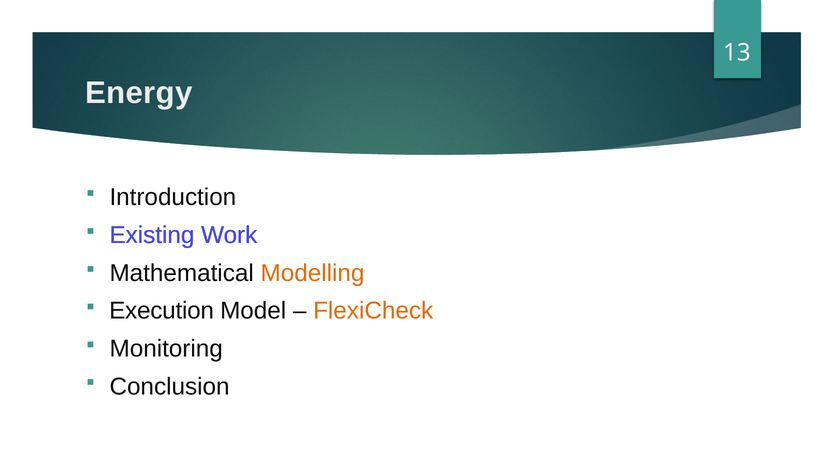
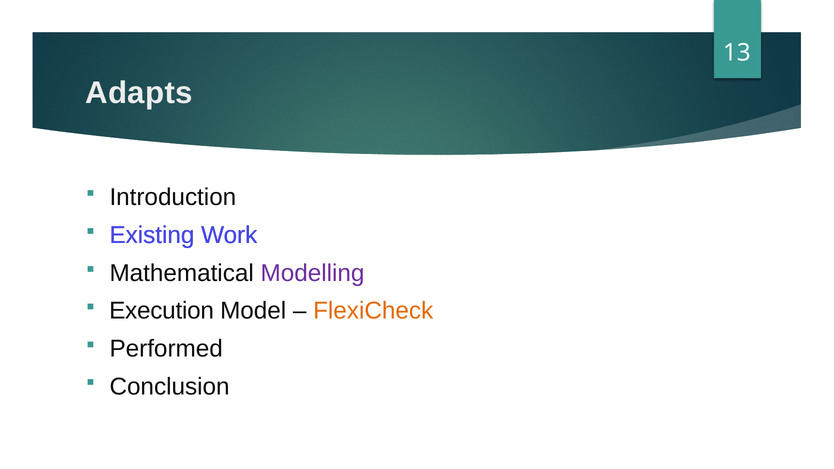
Energy: Energy -> Adapts
Modelling colour: orange -> purple
Monitoring: Monitoring -> Performed
